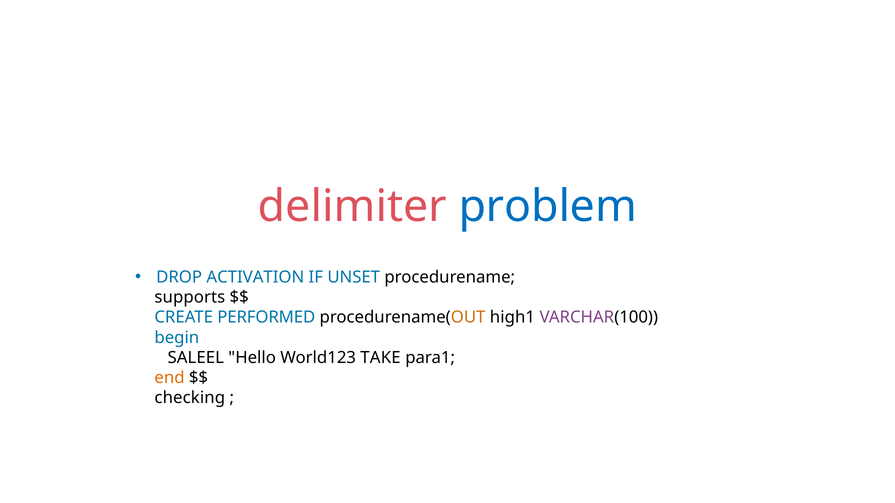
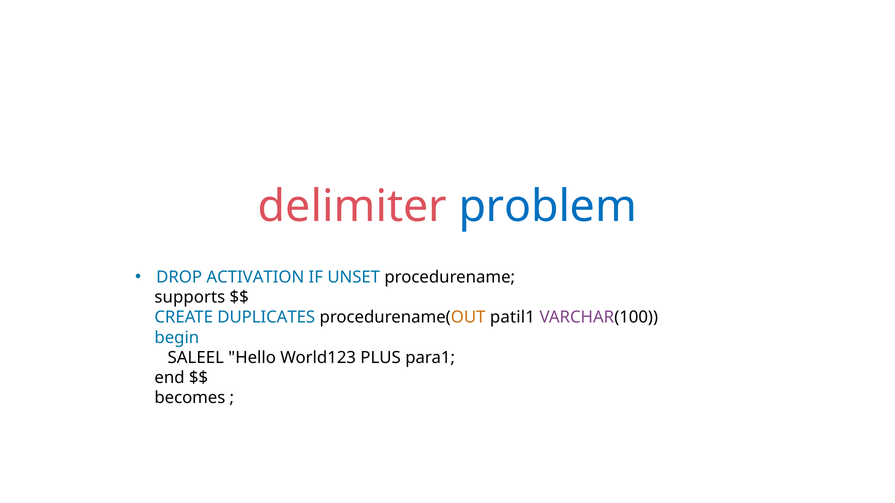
PERFORMED: PERFORMED -> DUPLICATES
high1: high1 -> patil1
TAKE: TAKE -> PLUS
end colour: orange -> black
checking: checking -> becomes
